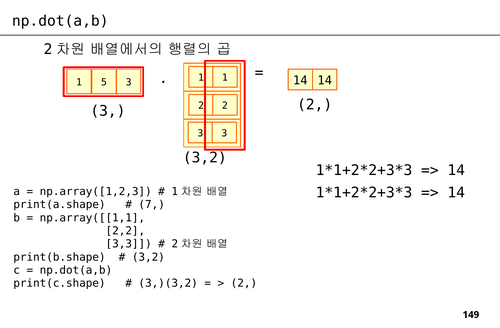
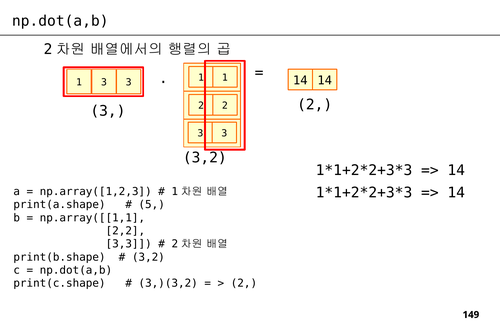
1 5: 5 -> 3
7: 7 -> 5
